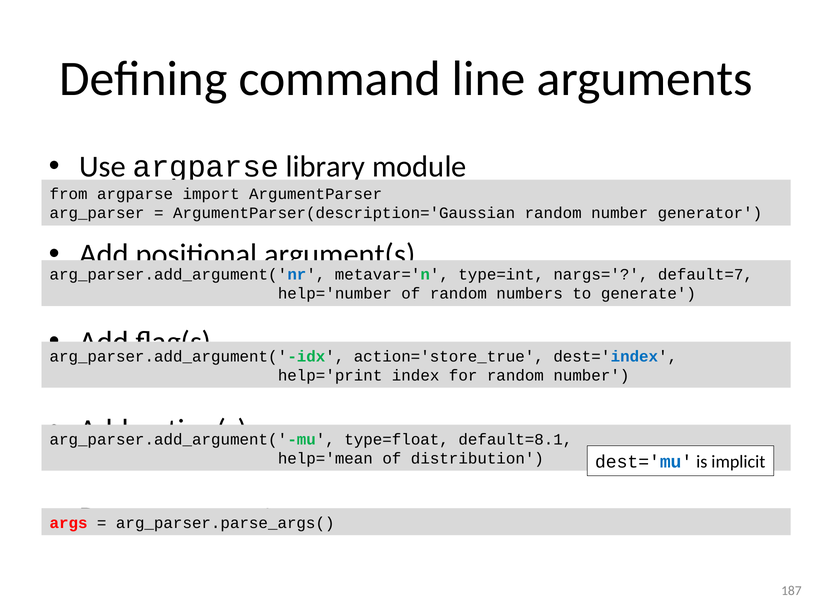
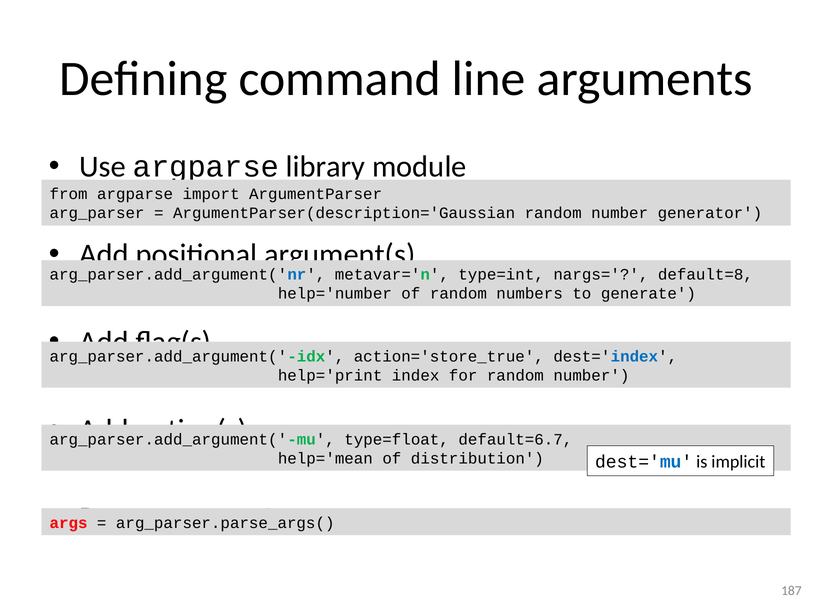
default=7: default=7 -> default=8
default=8.1: default=8.1 -> default=6.7
